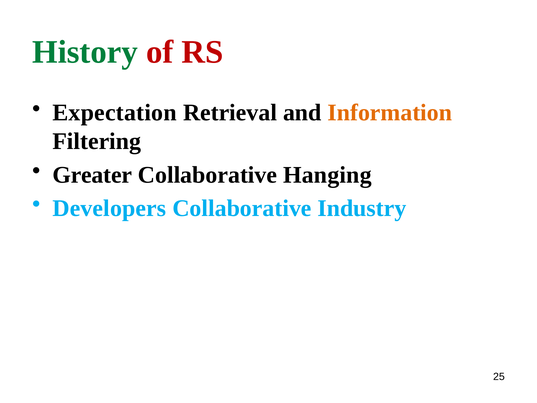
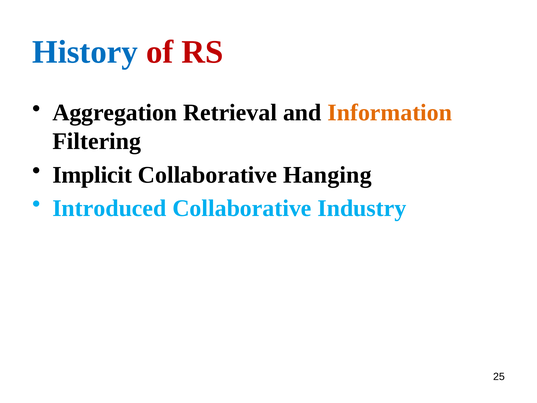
History colour: green -> blue
Expectation: Expectation -> Aggregation
Greater: Greater -> Implicit
Developers: Developers -> Introduced
